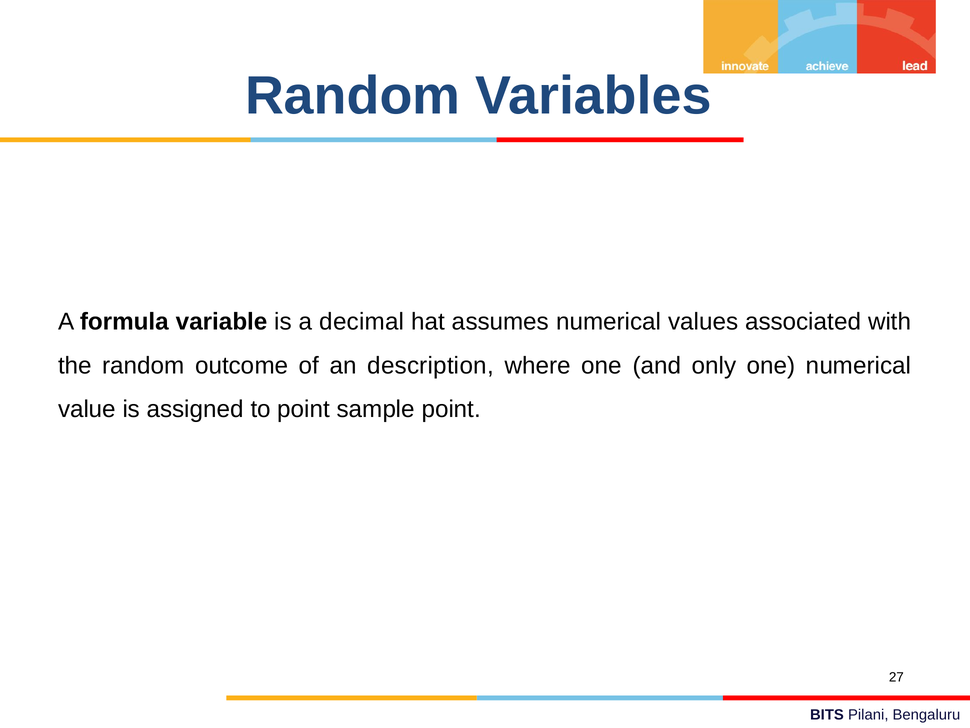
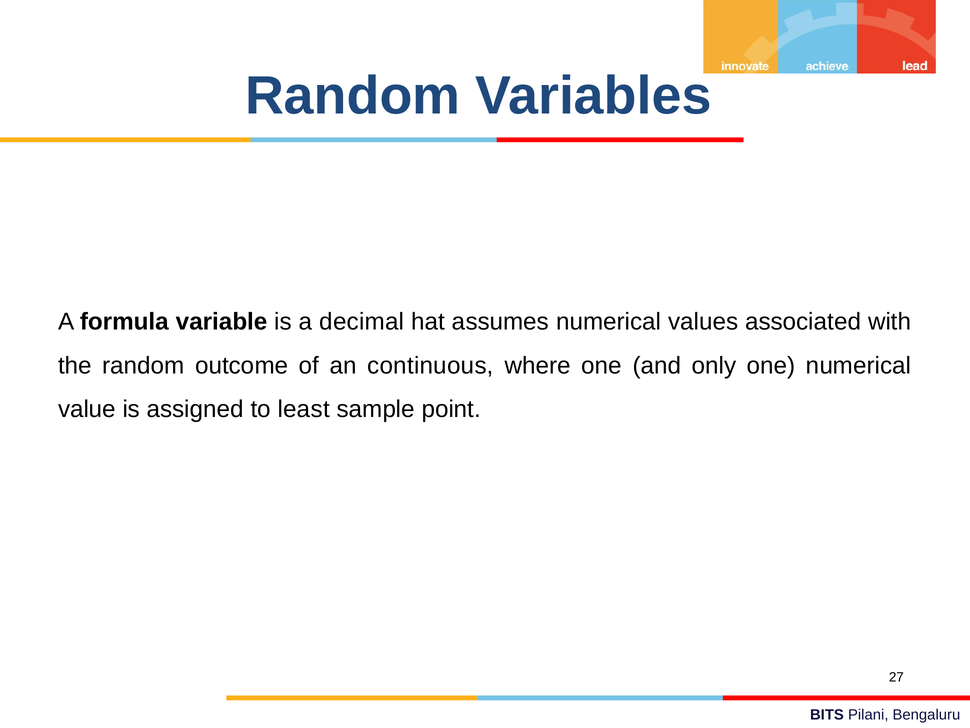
description: description -> continuous
to point: point -> least
